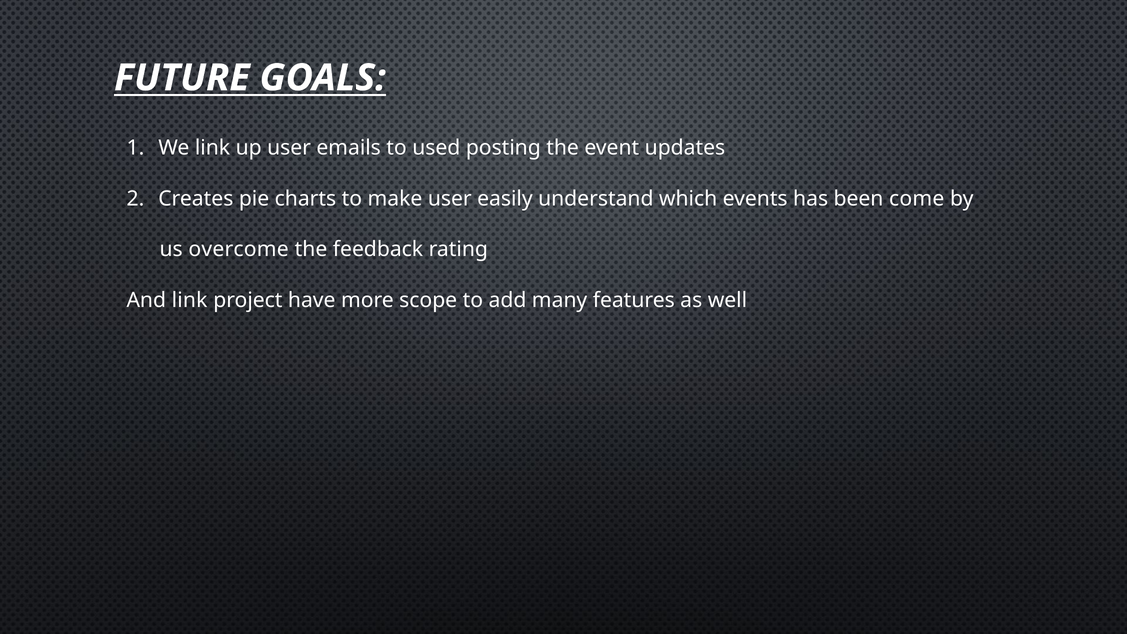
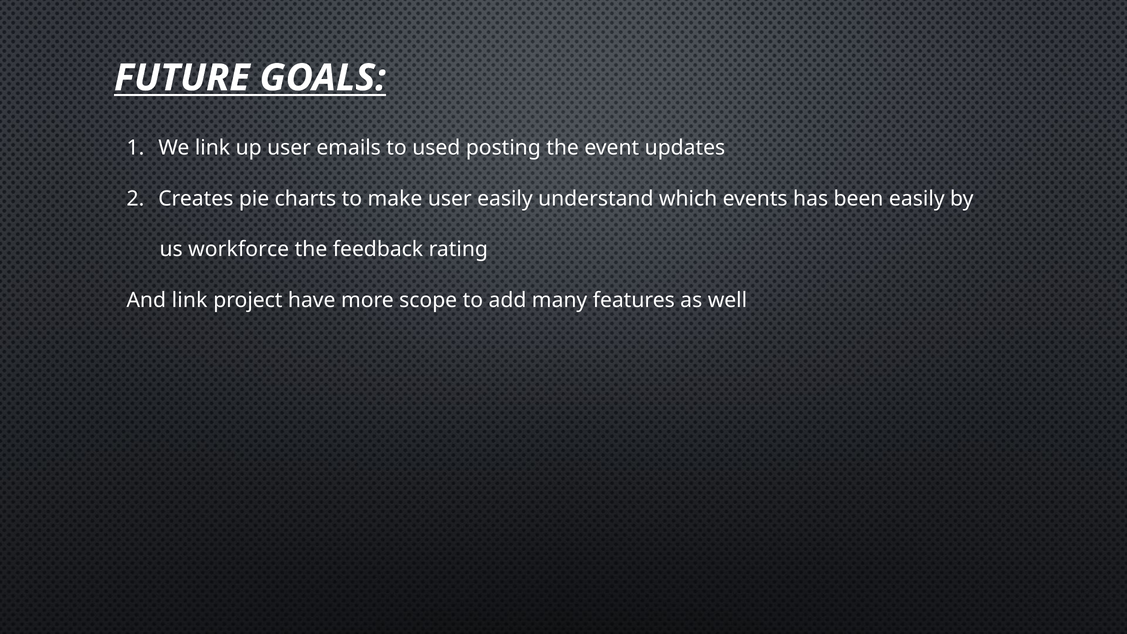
been come: come -> easily
overcome: overcome -> workforce
